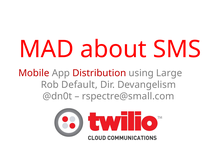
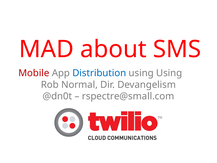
Distribution colour: red -> blue
using Large: Large -> Using
Default: Default -> Normal
